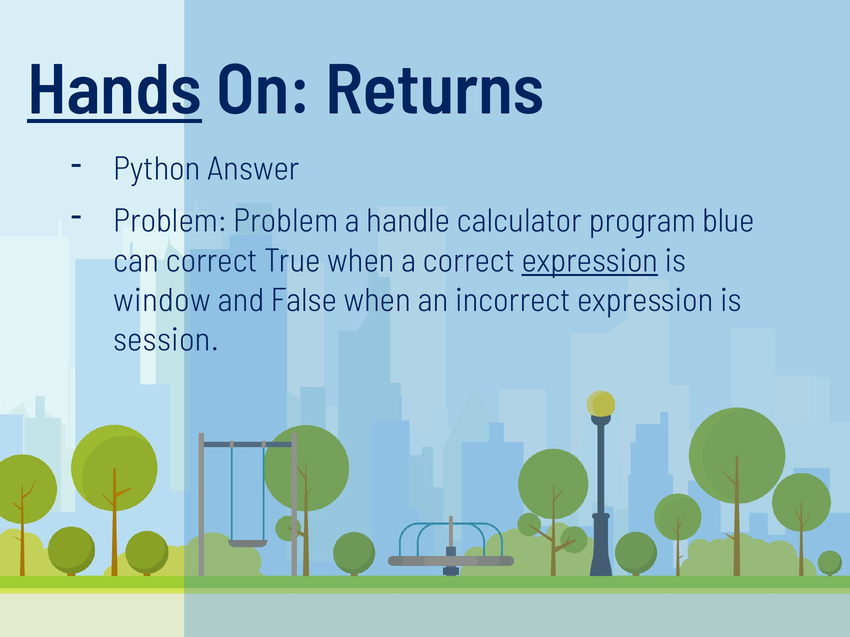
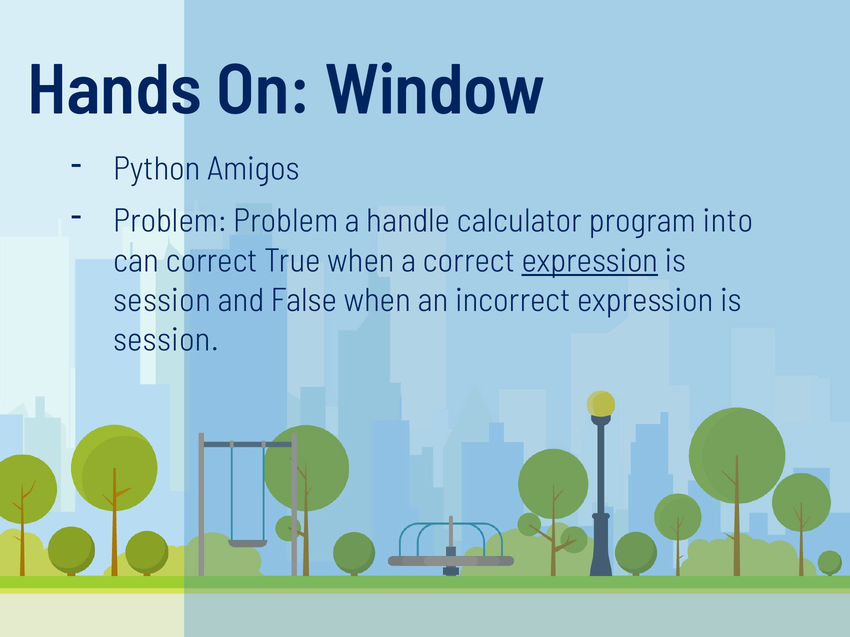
Hands underline: present -> none
Returns: Returns -> Window
Answer: Answer -> Amigos
blue: blue -> into
window at (162, 301): window -> session
